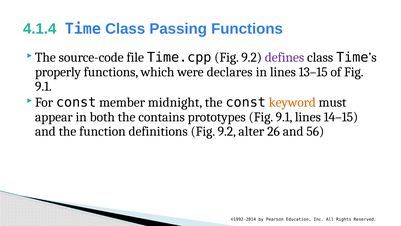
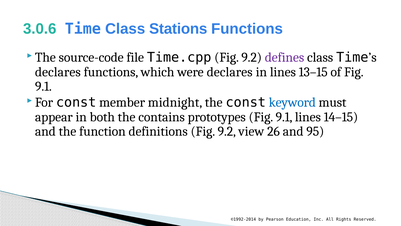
4.1.4: 4.1.4 -> 3.0.6
Passing: Passing -> Stations
properly at (58, 72): properly -> declares
keyword colour: orange -> blue
alter: alter -> view
56: 56 -> 95
